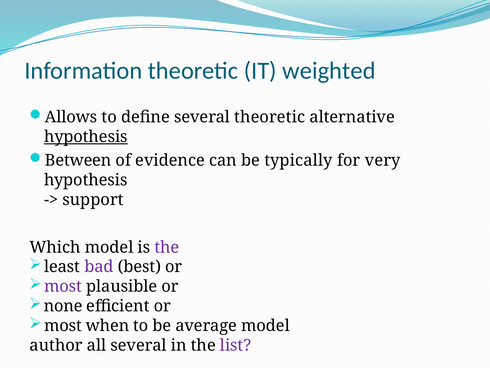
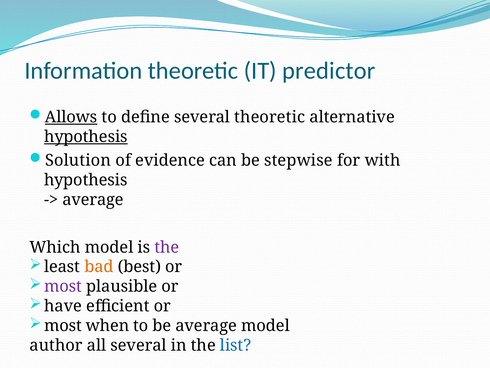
weighted: weighted -> predictor
Allows underline: none -> present
Between: Between -> Solution
typically: typically -> stepwise
very: very -> with
support at (93, 200): support -> average
bad colour: purple -> orange
none: none -> have
list colour: purple -> blue
